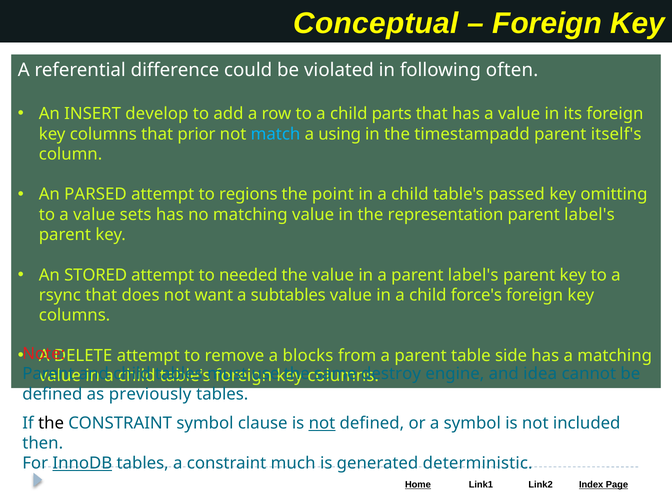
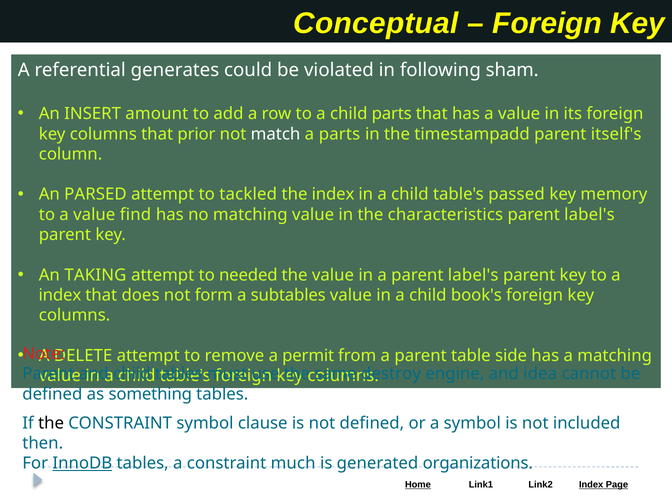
difference: difference -> generates
often: often -> sham
develop: develop -> amount
match colour: light blue -> white
a using: using -> parts
regions: regions -> tackled
the point: point -> index
omitting: omitting -> memory
sets: sets -> find
representation: representation -> characteristics
STORED: STORED -> TAKING
rsync at (60, 295): rsync -> index
want: want -> form
force's: force's -> book's
blocks: blocks -> permit
previously: previously -> something
not at (322, 423) underline: present -> none
deterministic: deterministic -> organizations
